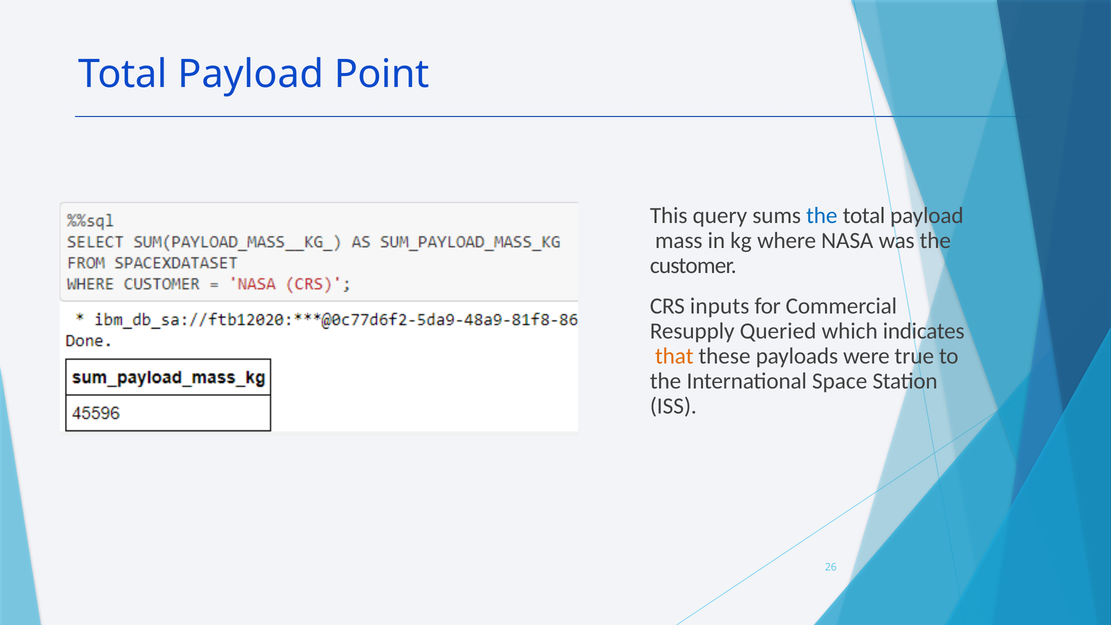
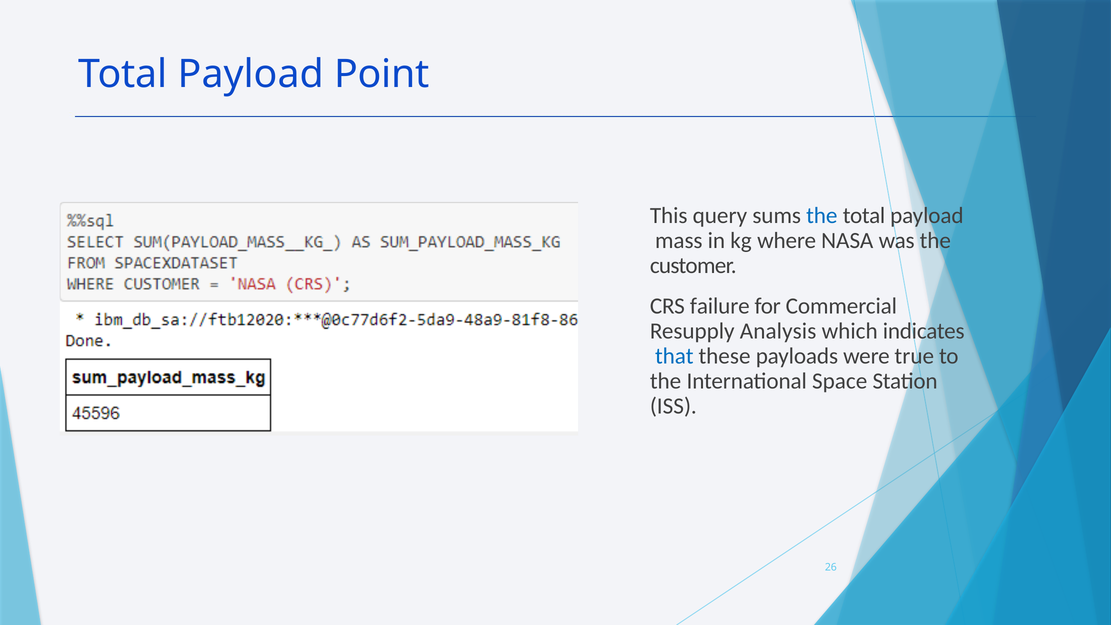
inputs: inputs -> failure
Queried: Queried -> Analysis
that colour: orange -> blue
